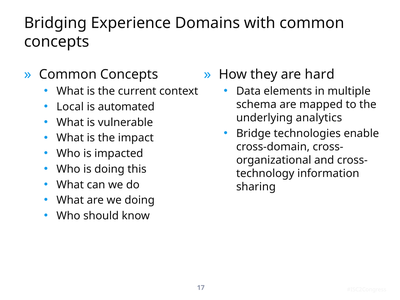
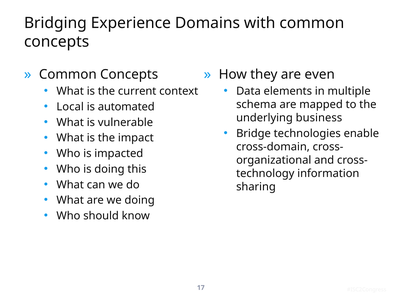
hard: hard -> even
analytics: analytics -> business
